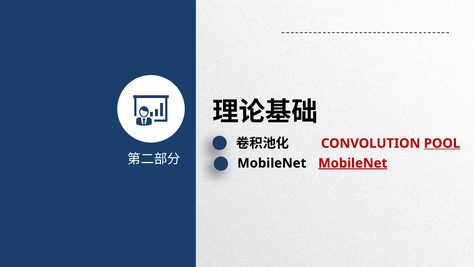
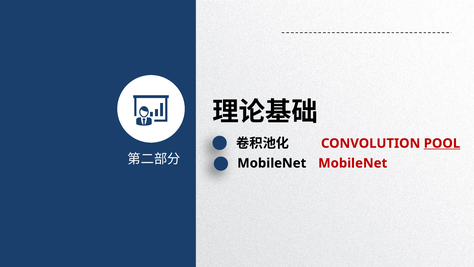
MobileNet at (353, 163) underline: present -> none
